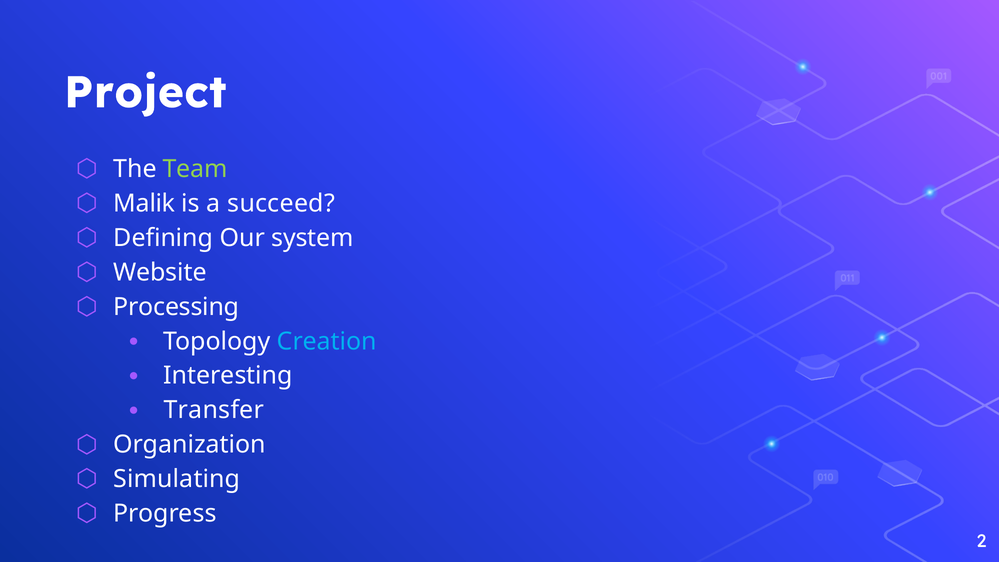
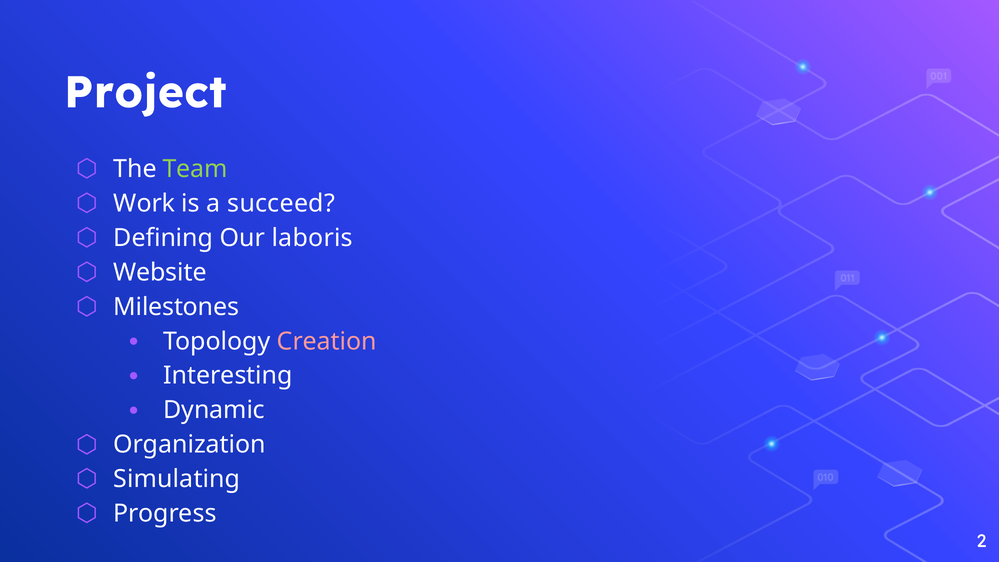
Malik: Malik -> Work
system: system -> laboris
Processing: Processing -> Milestones
Creation colour: light blue -> pink
Transfer: Transfer -> Dynamic
